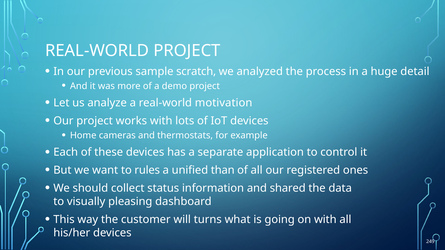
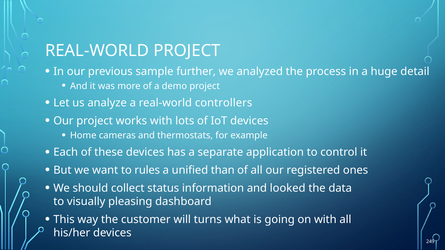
scratch: scratch -> further
motivation: motivation -> controllers
shared: shared -> looked
